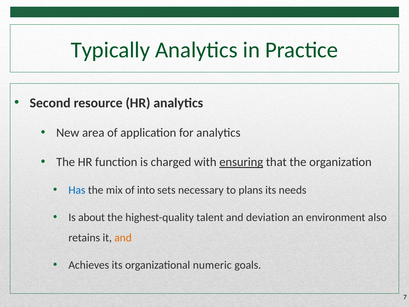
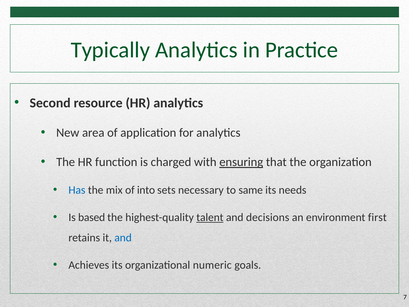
plans: plans -> same
about: about -> based
talent underline: none -> present
deviation: deviation -> decisions
also: also -> first
and at (123, 238) colour: orange -> blue
